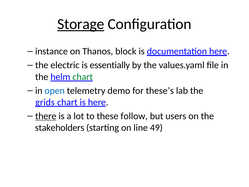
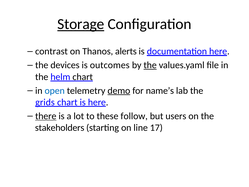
instance: instance -> contrast
block: block -> alerts
electric: electric -> devices
essentially: essentially -> outcomes
the at (150, 65) underline: none -> present
chart at (83, 77) colour: green -> black
demo underline: none -> present
these’s: these’s -> name’s
49: 49 -> 17
